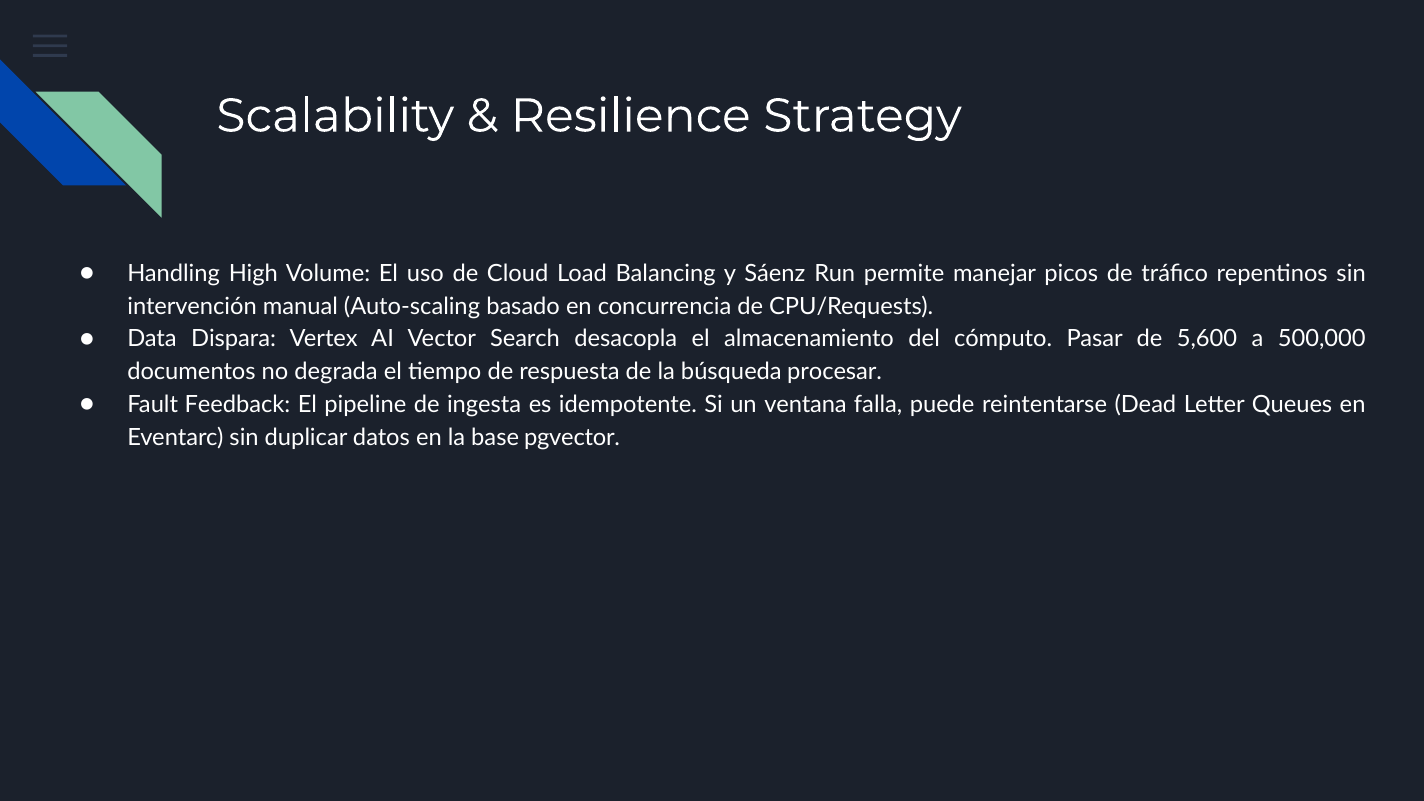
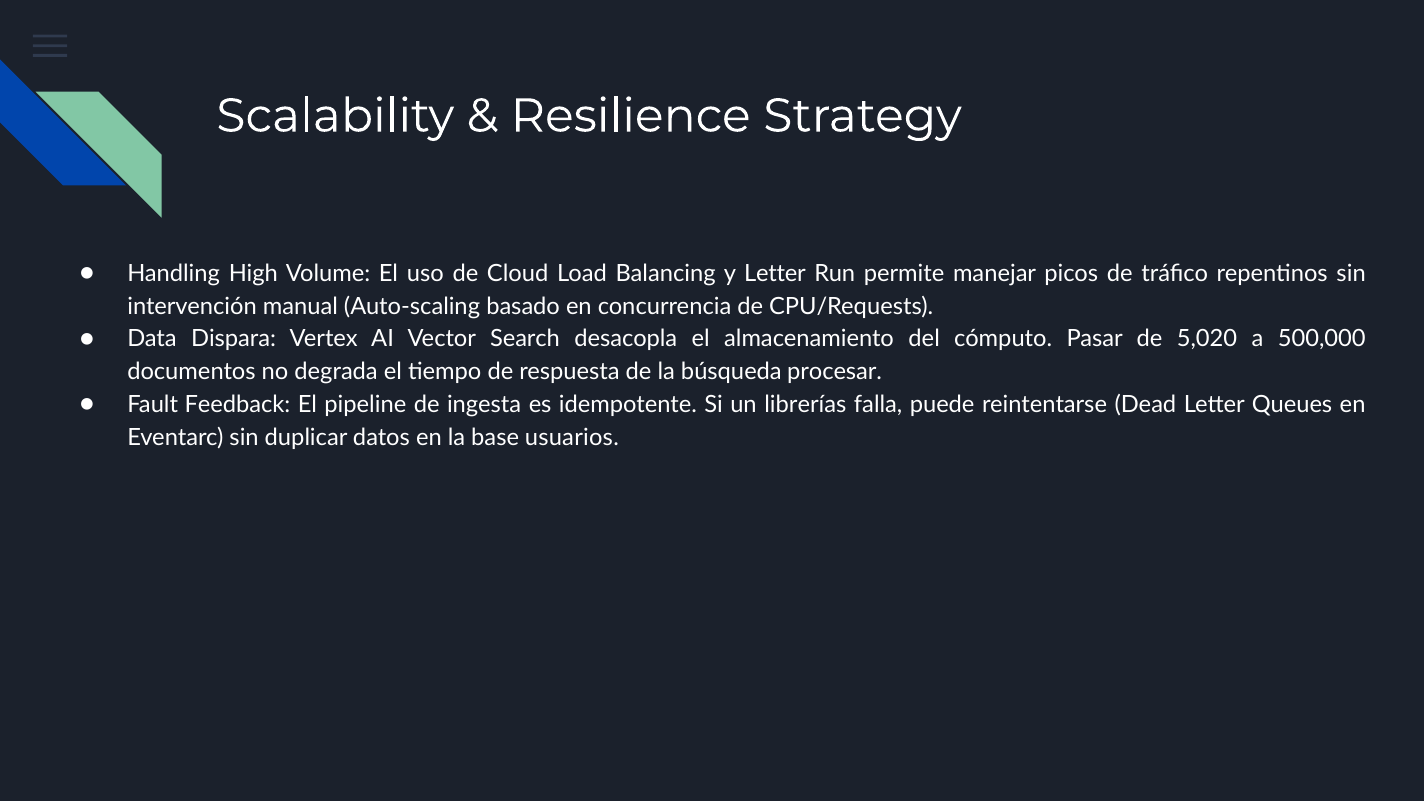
y Sáenz: Sáenz -> Letter
5,600: 5,600 -> 5,020
ventana: ventana -> librerías
pgvector: pgvector -> usuarios
